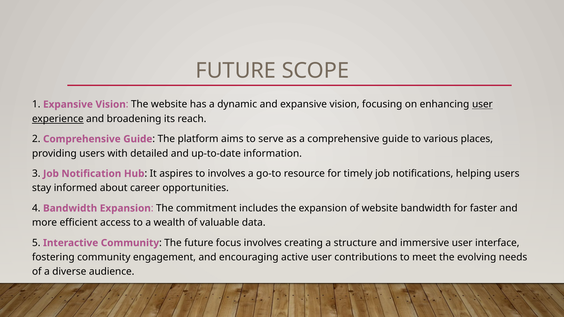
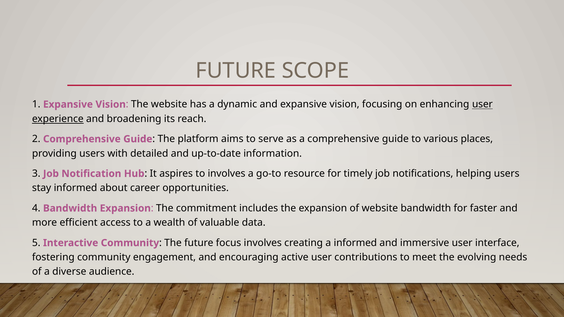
a structure: structure -> informed
